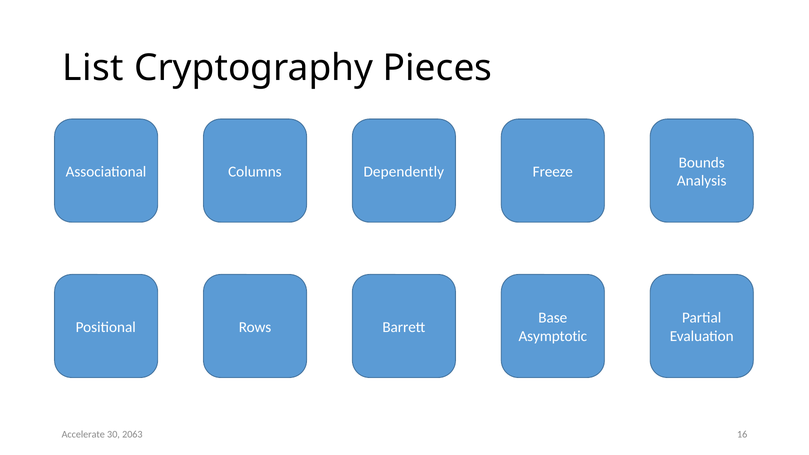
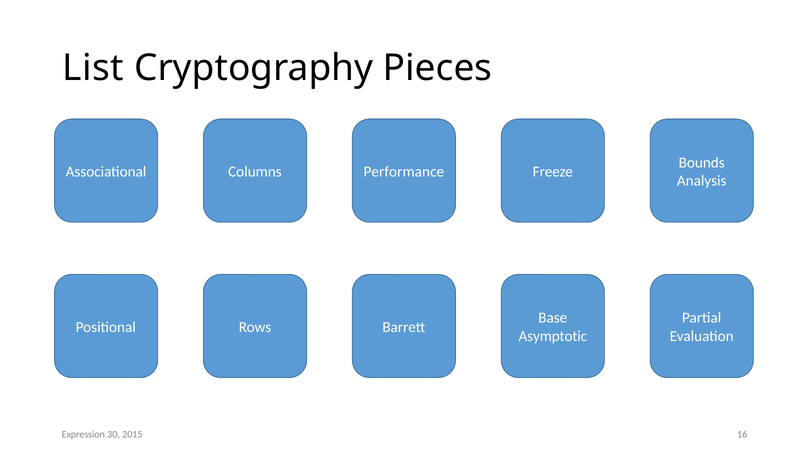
Dependently: Dependently -> Performance
Accelerate: Accelerate -> Expression
2063: 2063 -> 2015
